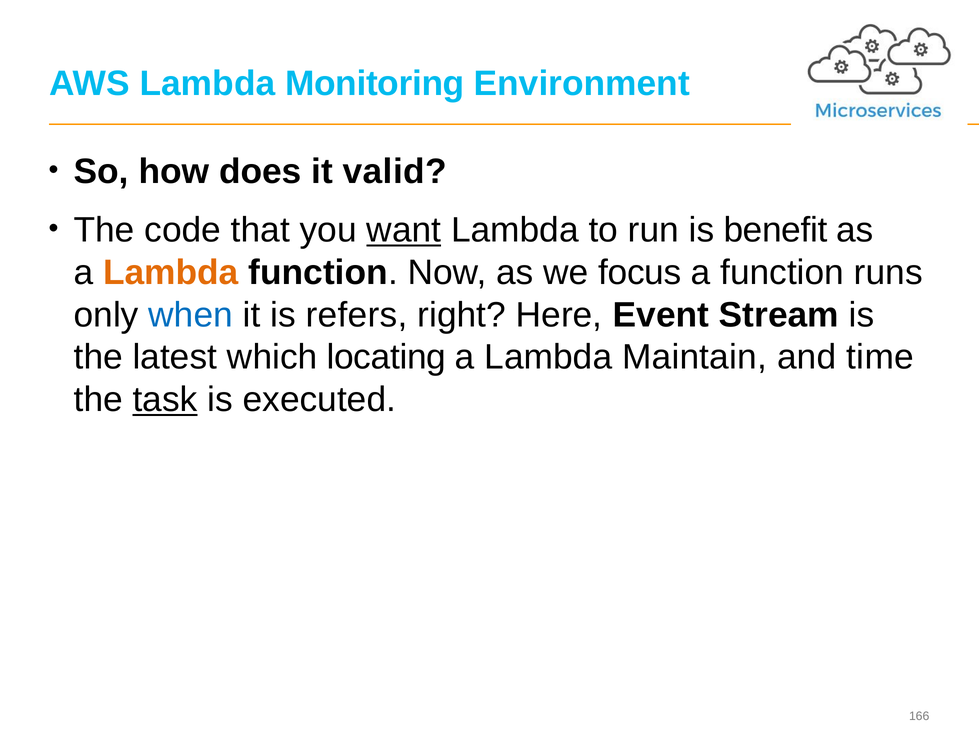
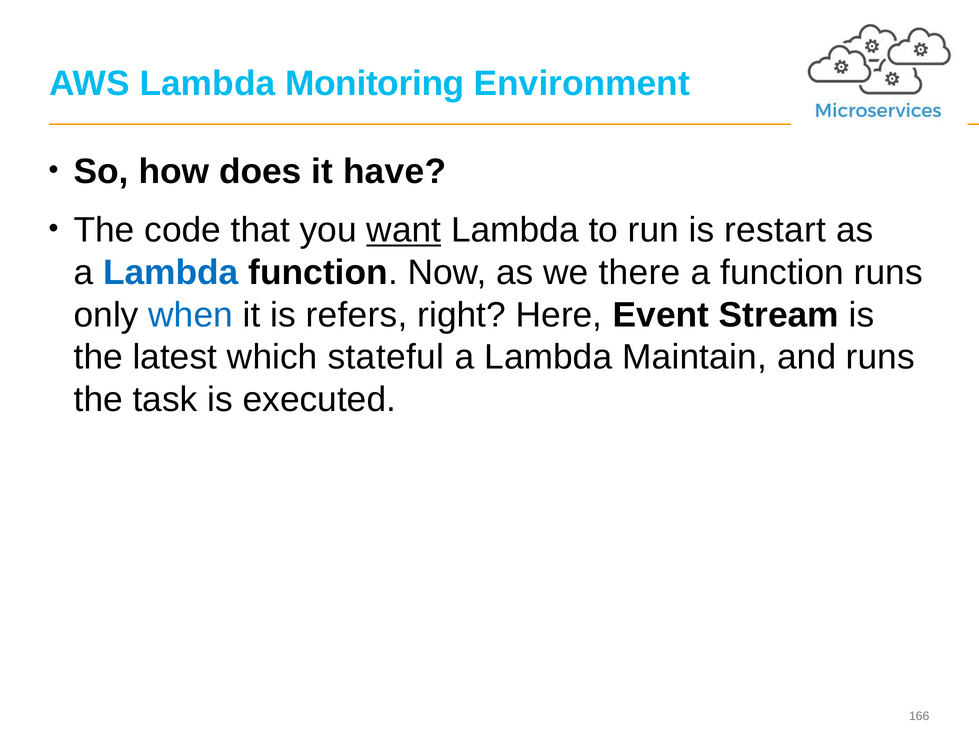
valid: valid -> have
benefit: benefit -> restart
Lambda at (171, 273) colour: orange -> blue
focus: focus -> there
locating: locating -> stateful
and time: time -> runs
task underline: present -> none
